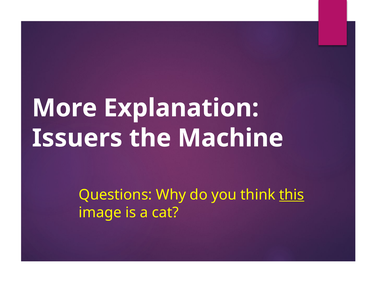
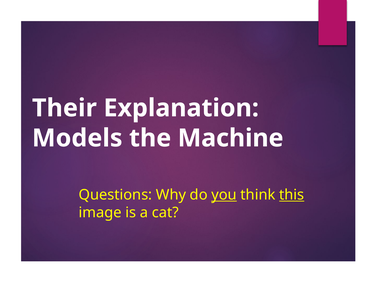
More: More -> Their
Issuers: Issuers -> Models
you underline: none -> present
